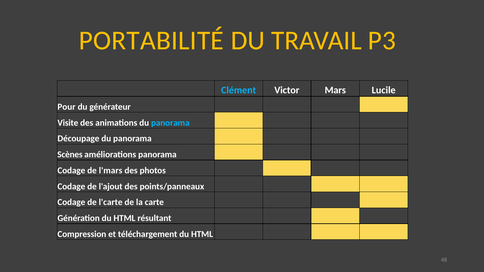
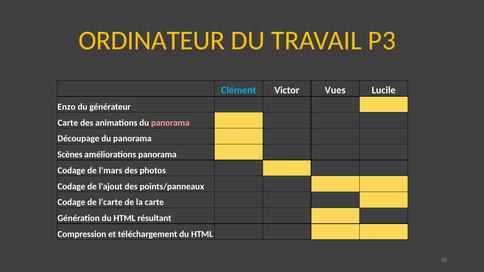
PORTABILITÉ: PORTABILITÉ -> ORDINATEUR
Mars: Mars -> Vues
Pour: Pour -> Enzo
Visite at (68, 123): Visite -> Carte
panorama at (170, 123) colour: light blue -> pink
